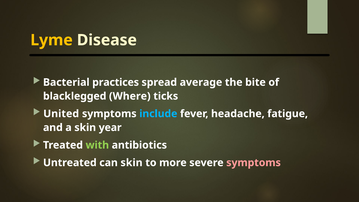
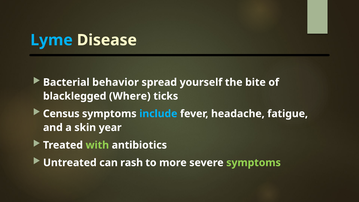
Lyme colour: yellow -> light blue
practices: practices -> behavior
average: average -> yourself
United: United -> Census
can skin: skin -> rash
symptoms at (254, 163) colour: pink -> light green
